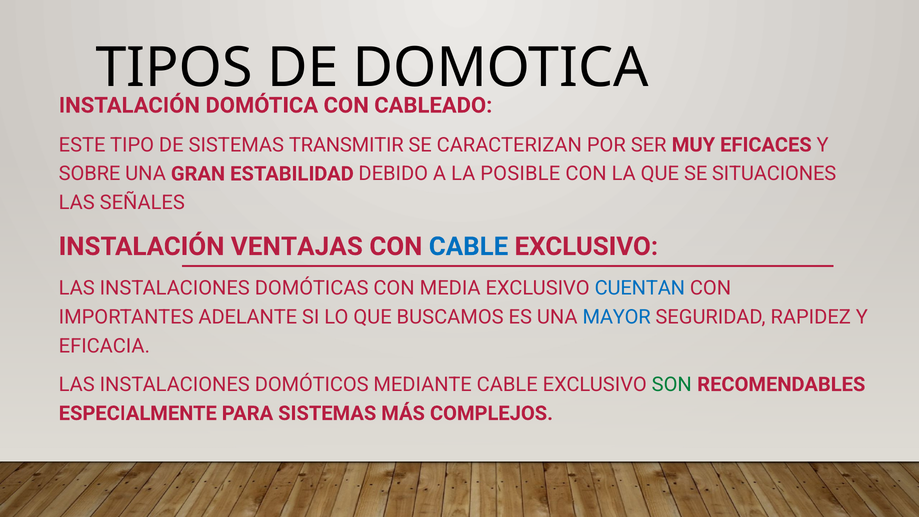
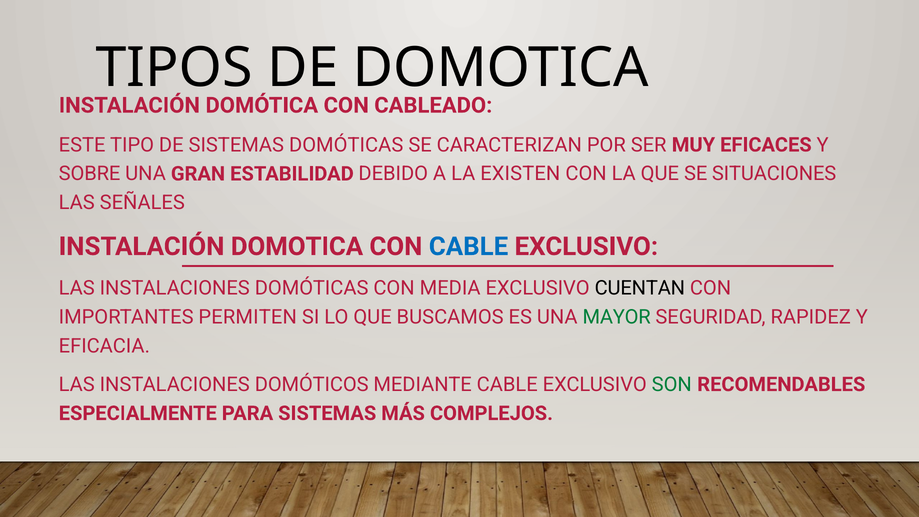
SISTEMAS TRANSMITIR: TRANSMITIR -> DOMÓTICAS
POSIBLE: POSIBLE -> EXISTEN
INSTALACIÓN VENTAJAS: VENTAJAS -> DOMOTICA
CUENTAN colour: blue -> black
ADELANTE: ADELANTE -> PERMITEN
MAYOR colour: blue -> green
